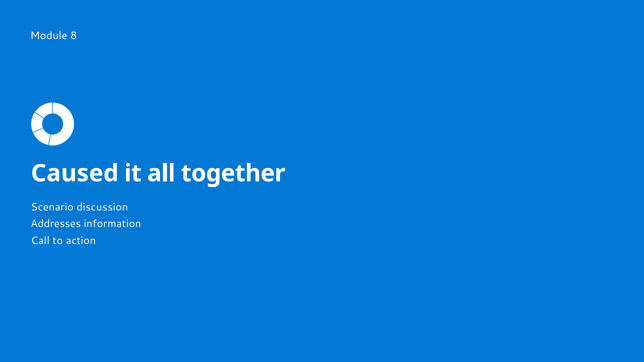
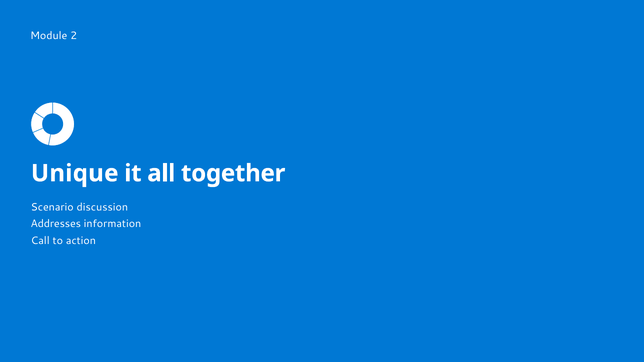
8: 8 -> 2
Caused: Caused -> Unique
